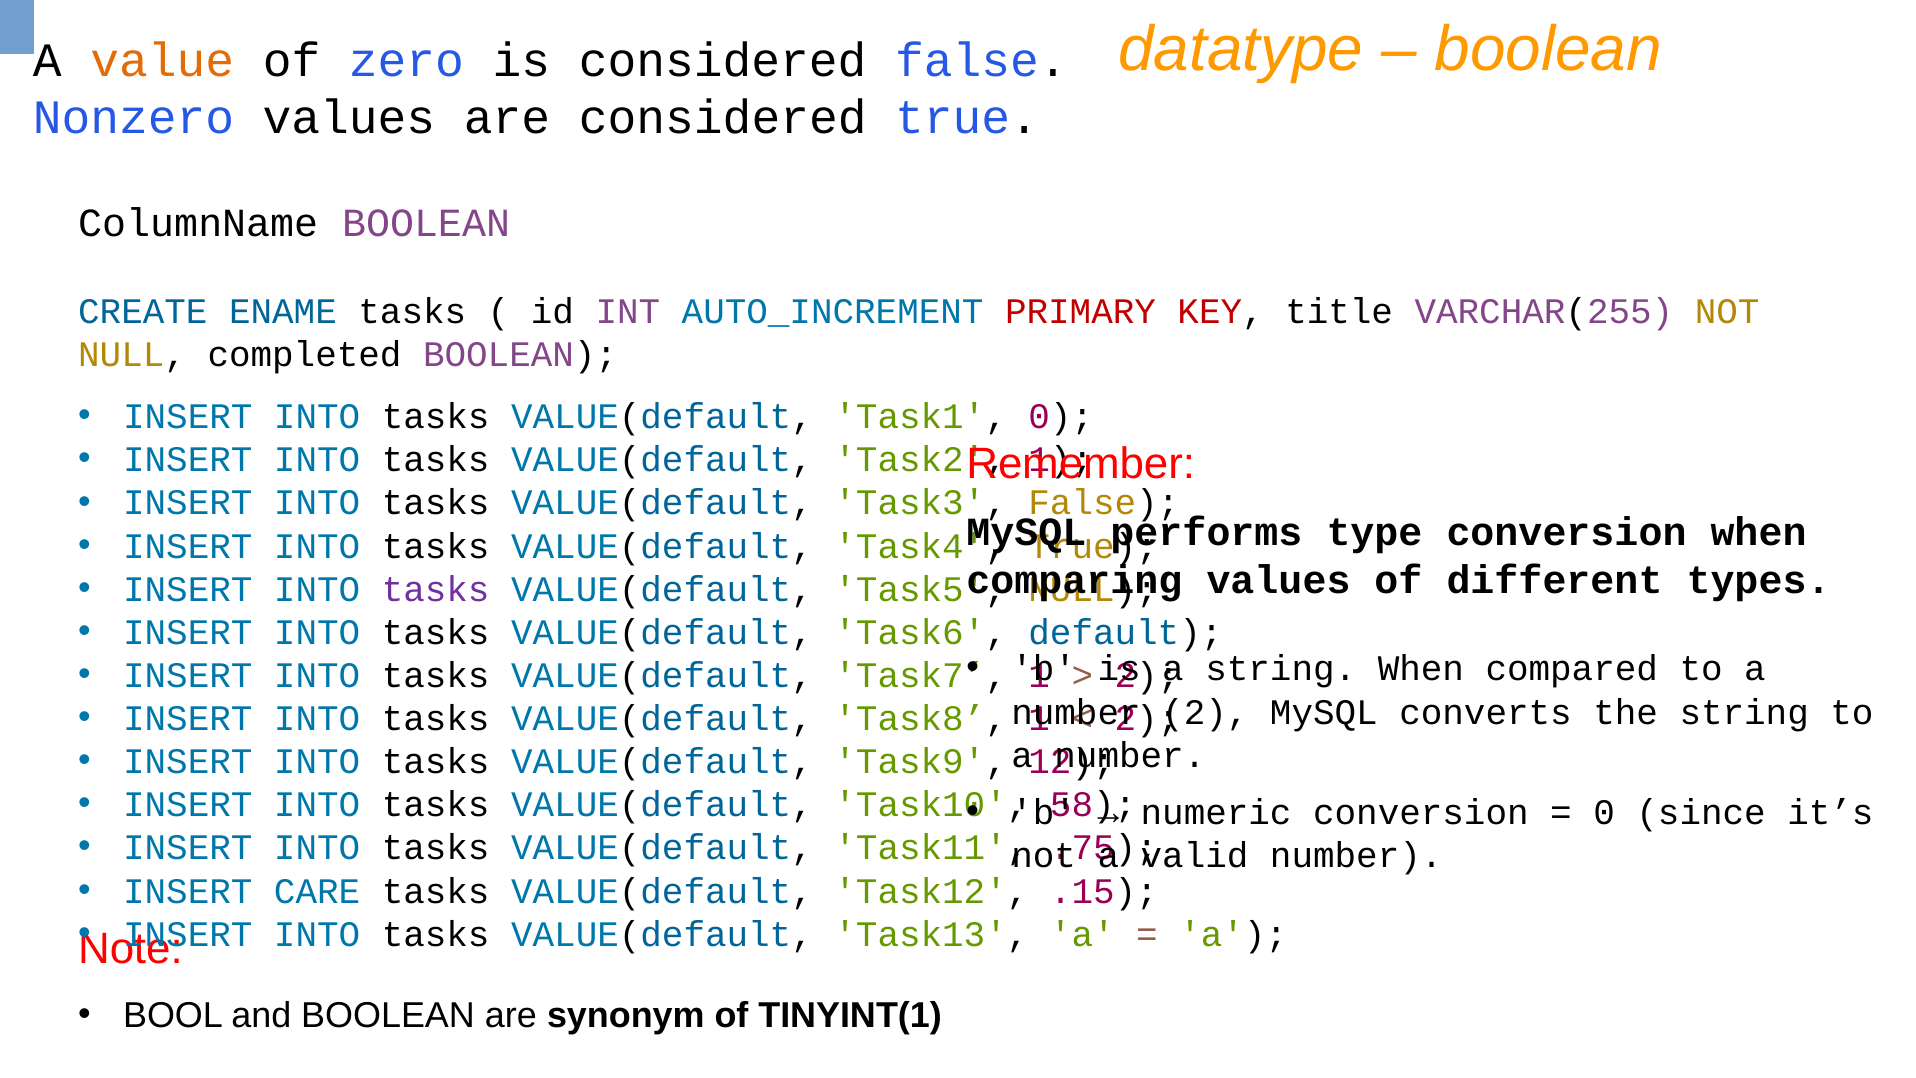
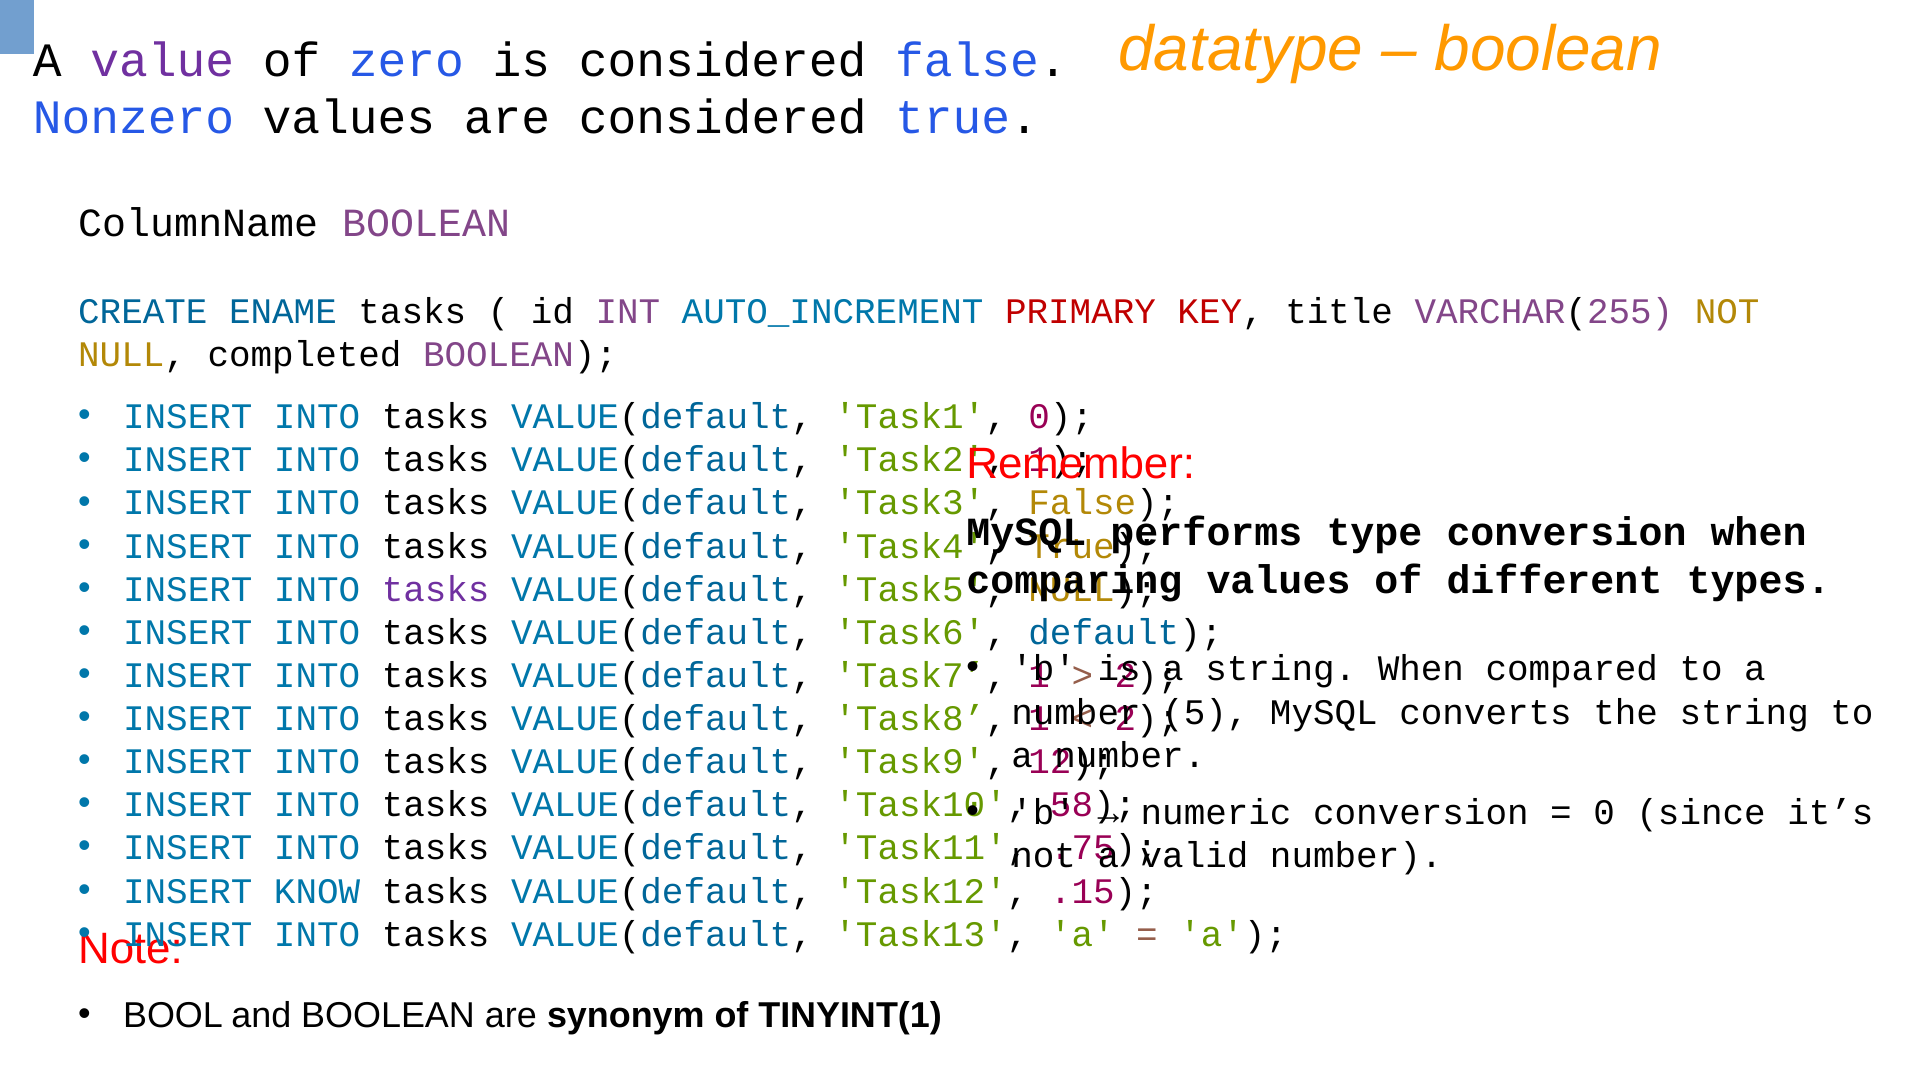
value colour: orange -> purple
2 at (1205, 712): 2 -> 5
CARE: CARE -> KNOW
